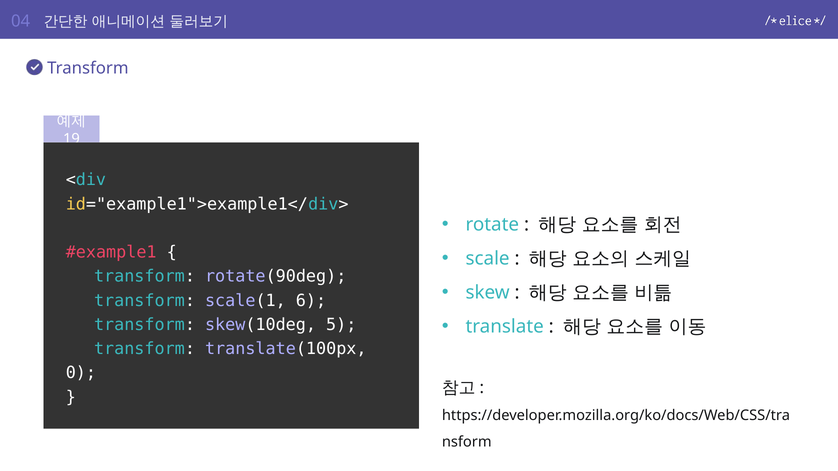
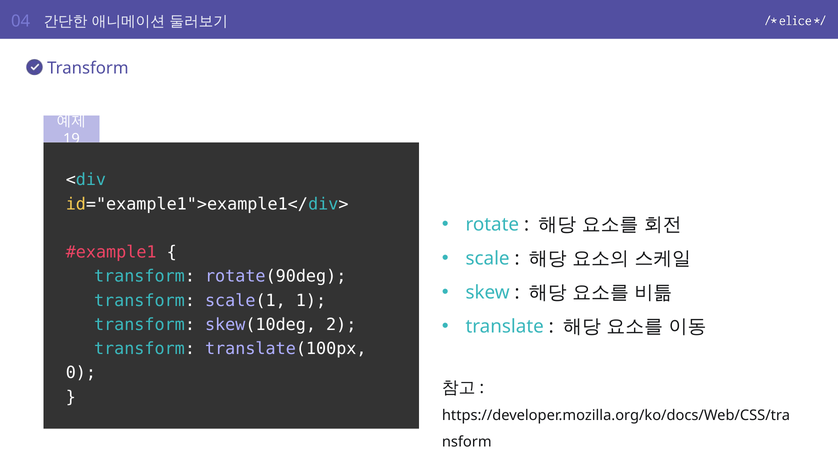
6: 6 -> 1
5: 5 -> 2
